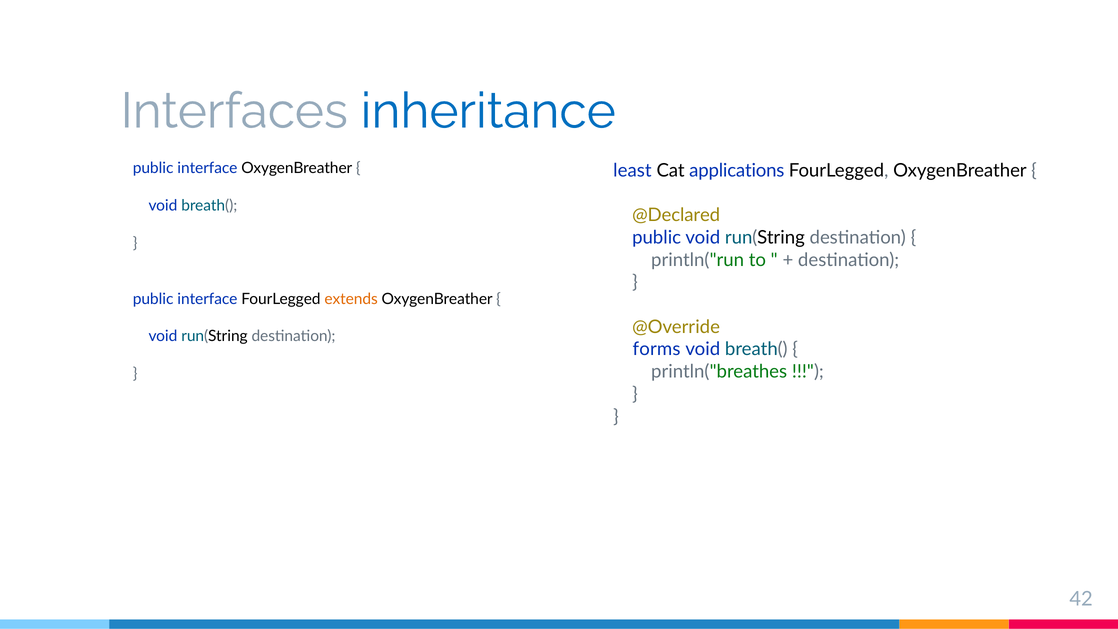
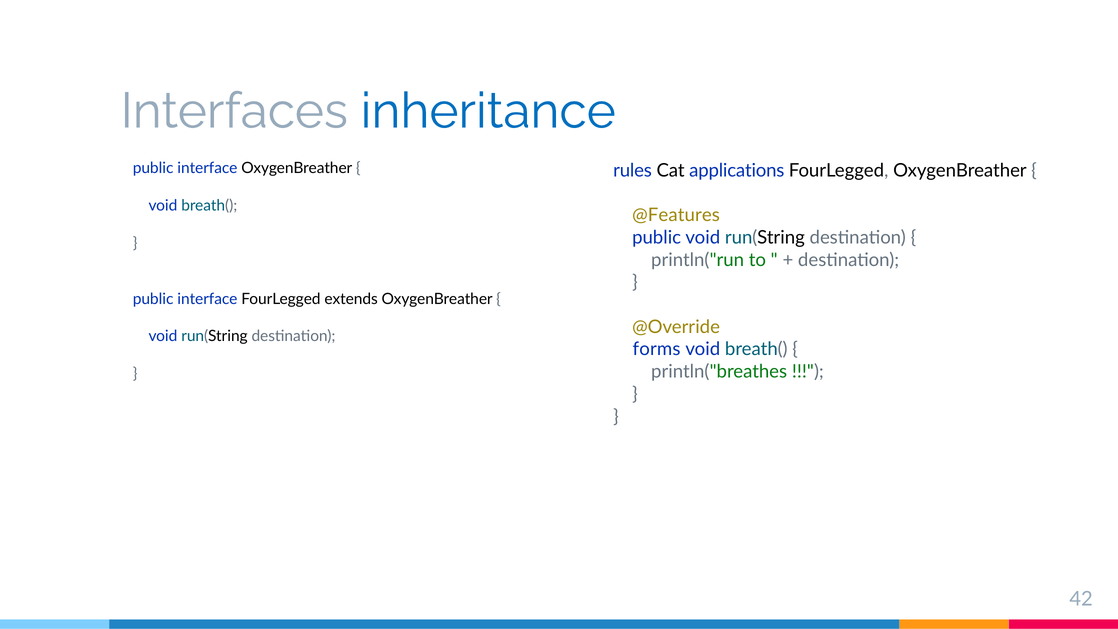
least: least -> rules
@Declared: @Declared -> @Features
extends colour: orange -> black
